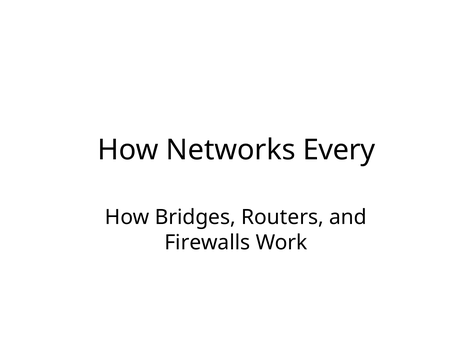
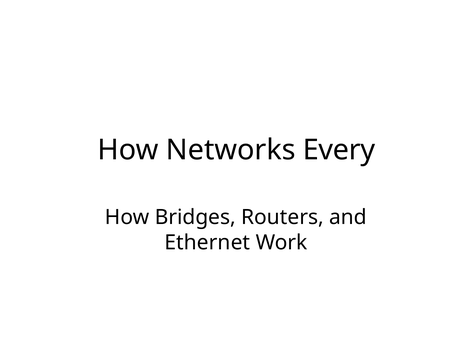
Firewalls: Firewalls -> Ethernet
